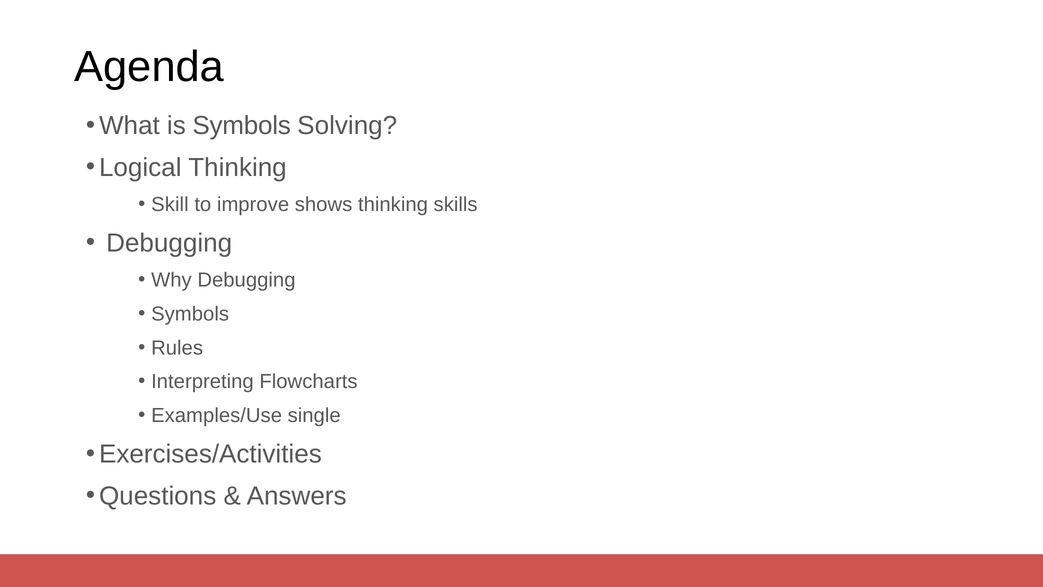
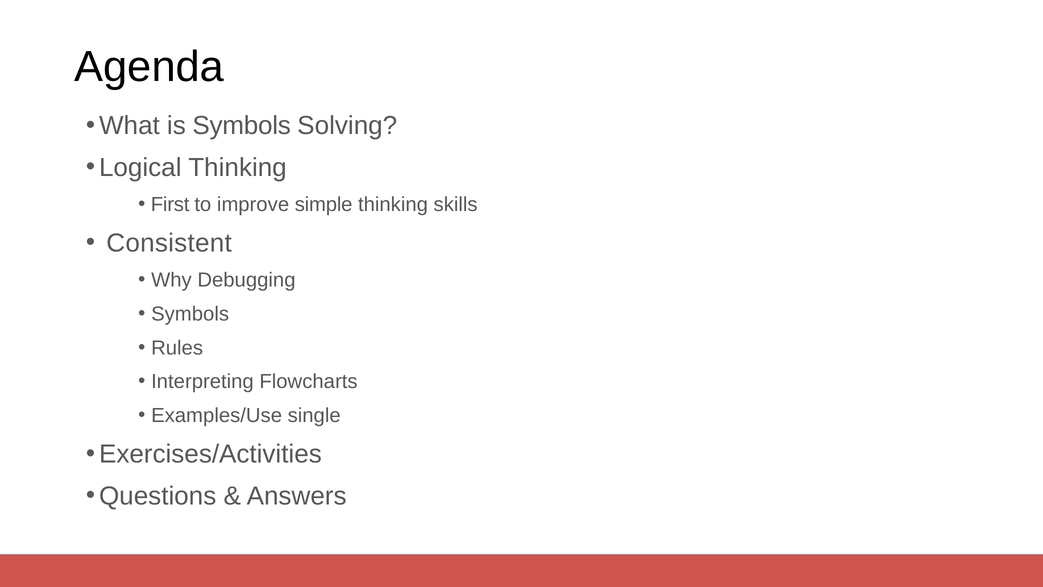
Skill: Skill -> First
shows: shows -> simple
Debugging at (169, 243): Debugging -> Consistent
